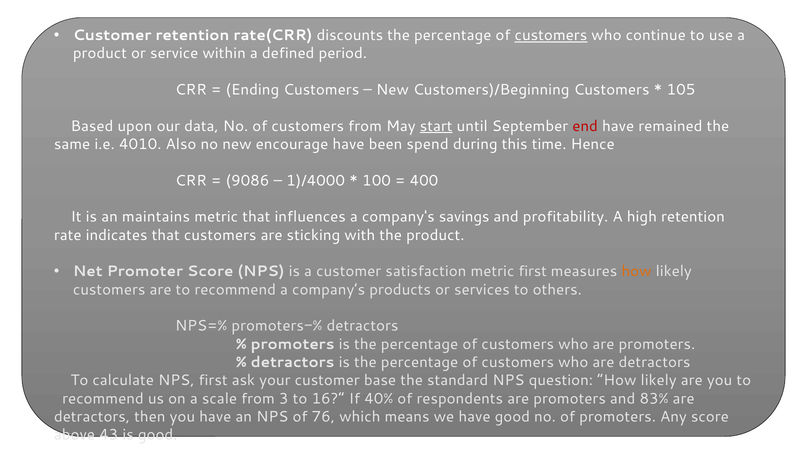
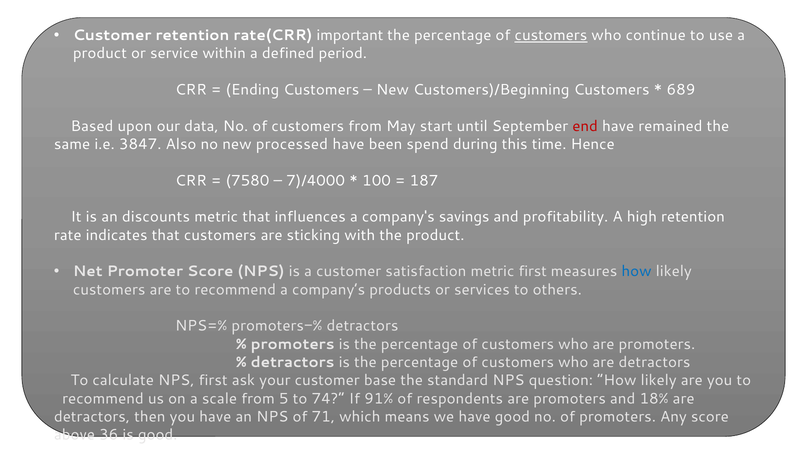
discounts: discounts -> important
105: 105 -> 689
start underline: present -> none
4010: 4010 -> 3847
encourage: encourage -> processed
9086: 9086 -> 7580
1)/4000: 1)/4000 -> 7)/4000
400: 400 -> 187
maintains: maintains -> discounts
how at (637, 271) colour: orange -> blue
3: 3 -> 5
16: 16 -> 74
40%: 40% -> 91%
83%: 83% -> 18%
76: 76 -> 71
43: 43 -> 36
